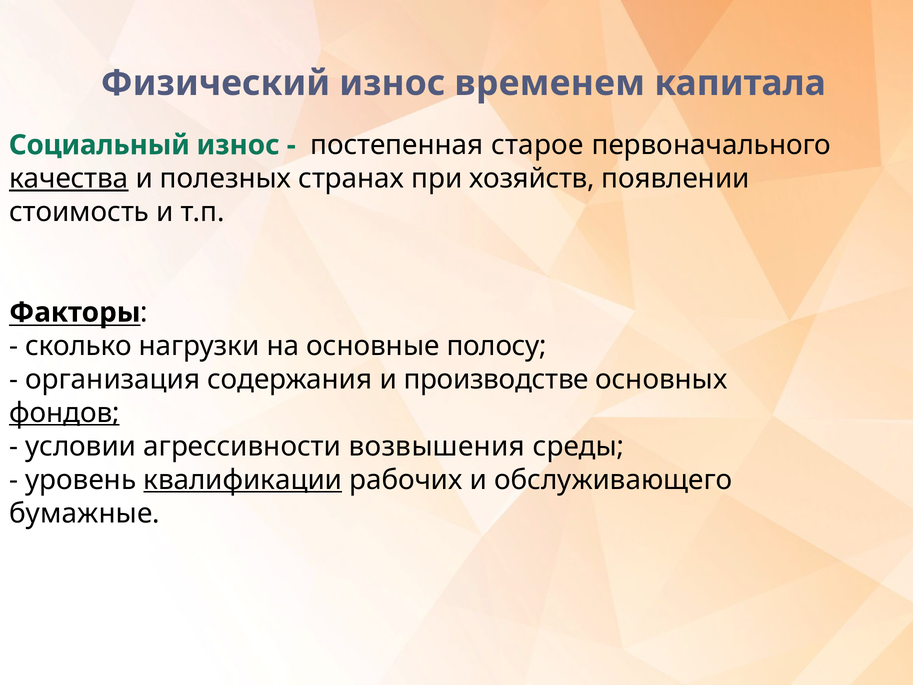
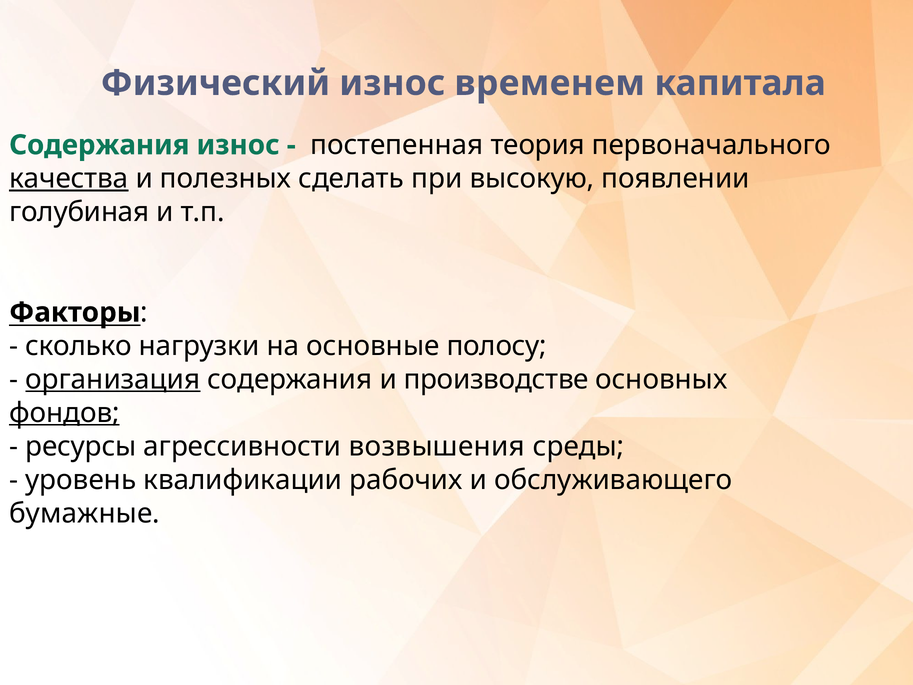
Социальный at (99, 145): Социальный -> Содержания
старое: старое -> теория
странах: странах -> сделать
хозяйств: хозяйств -> высокую
стоимость: стоимость -> голубиная
организация underline: none -> present
условии: условии -> ресурсы
квалификации underline: present -> none
